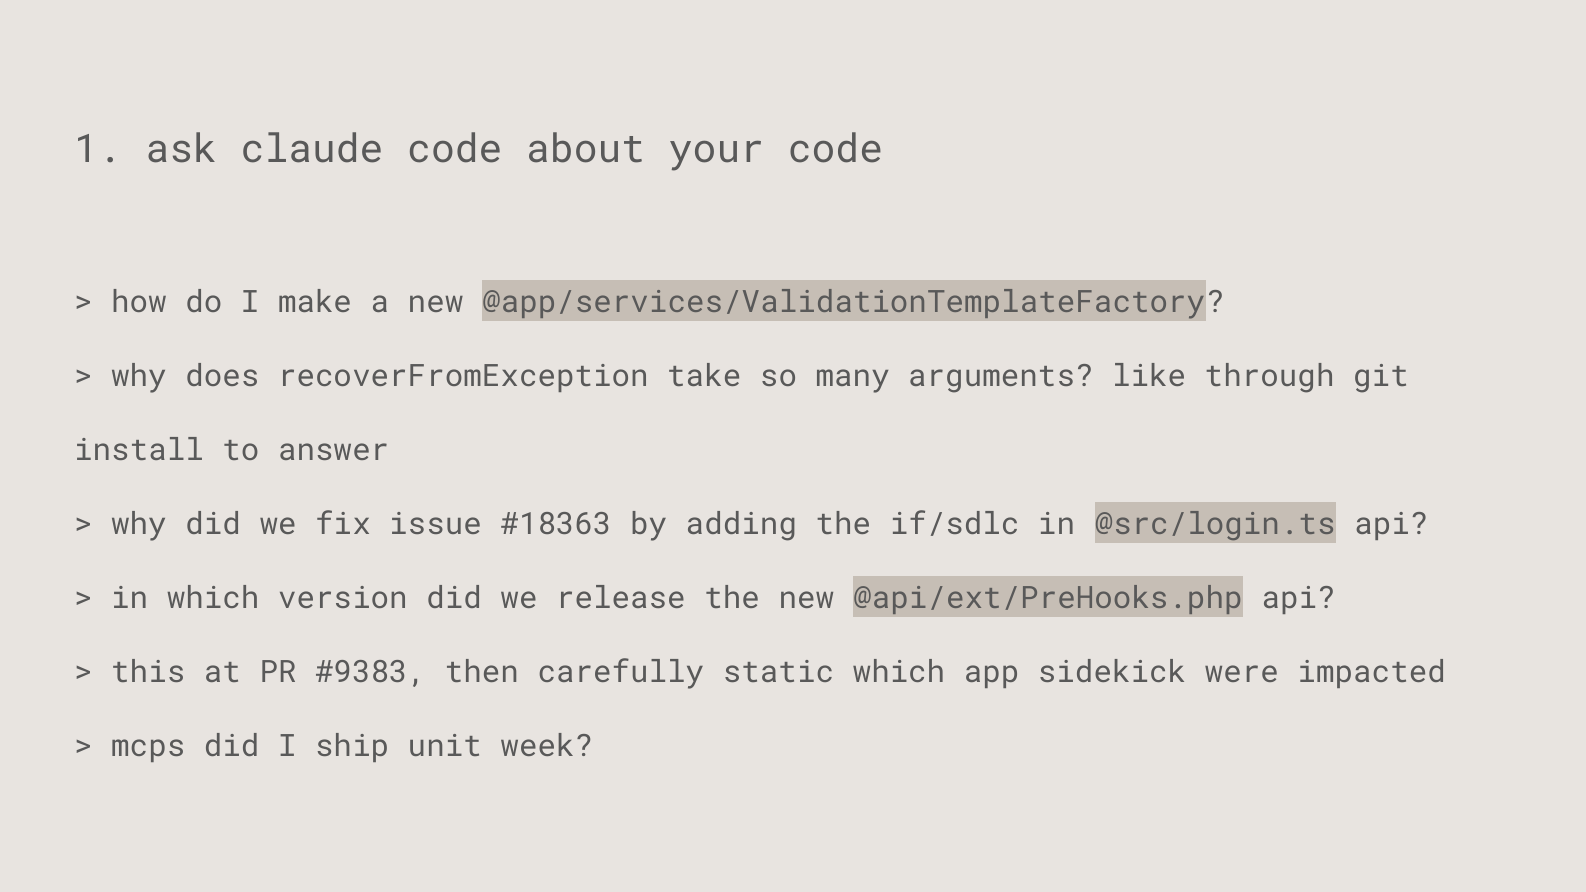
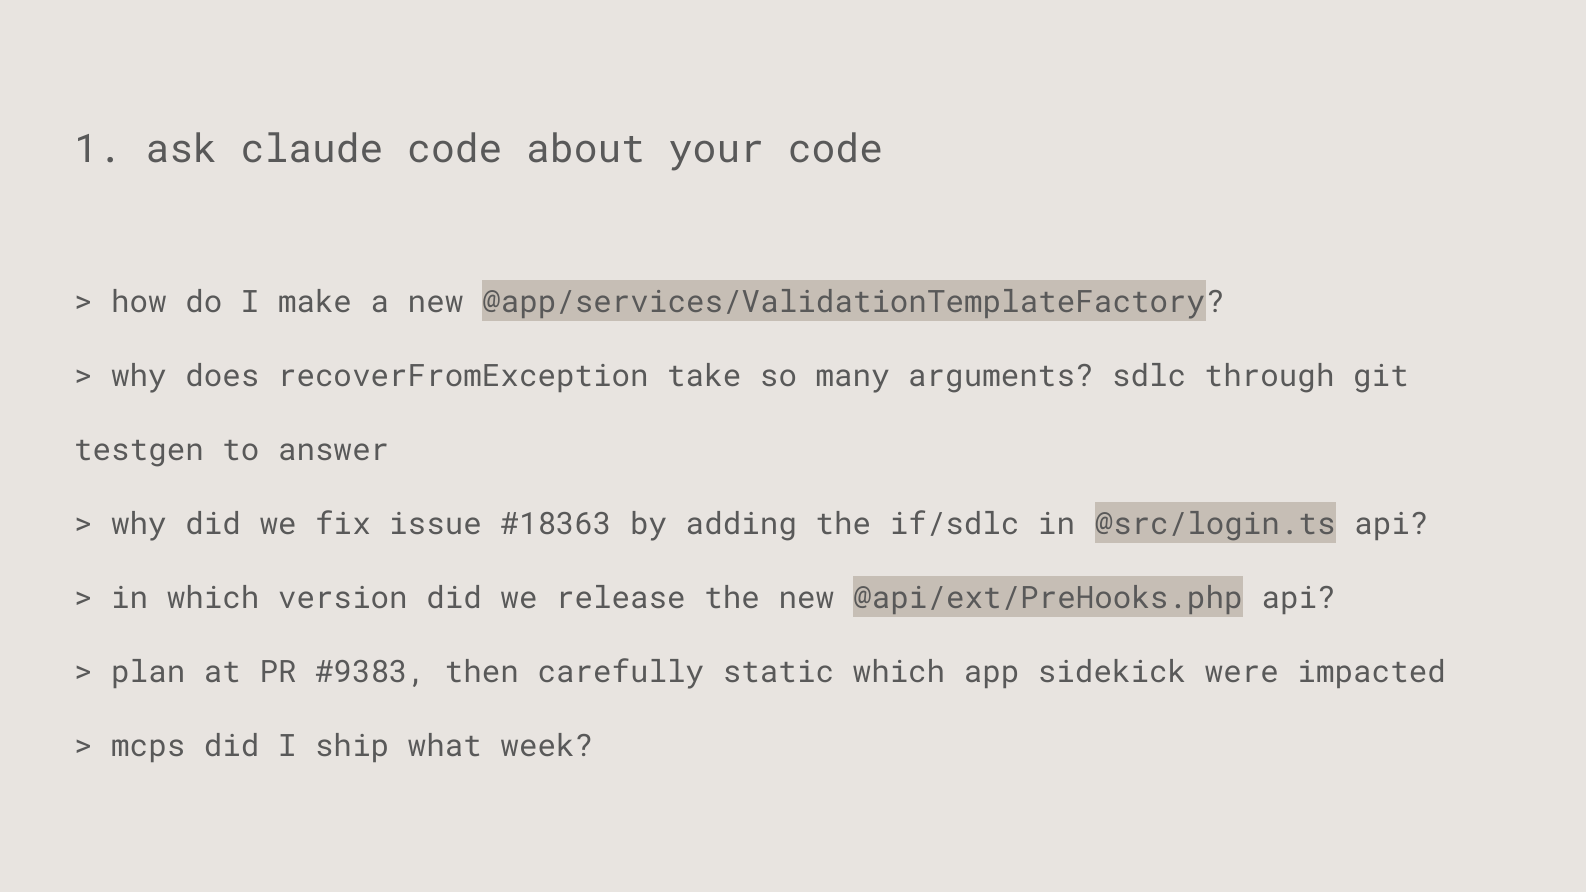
like: like -> sdlc
install: install -> testgen
this: this -> plan
unit: unit -> what
